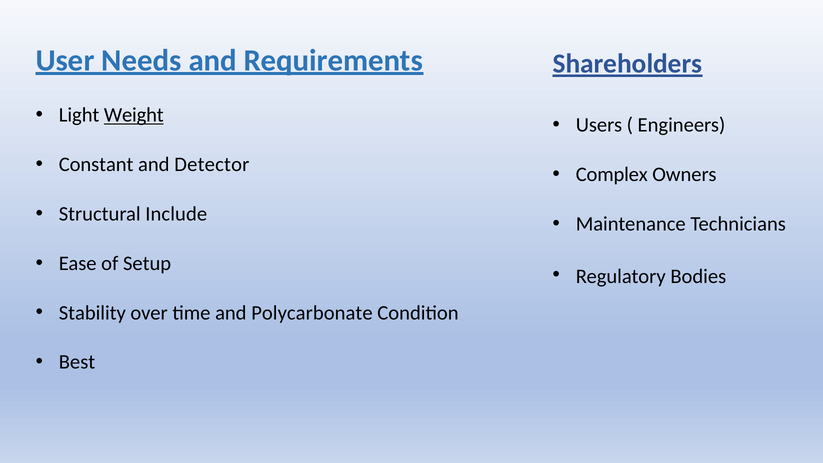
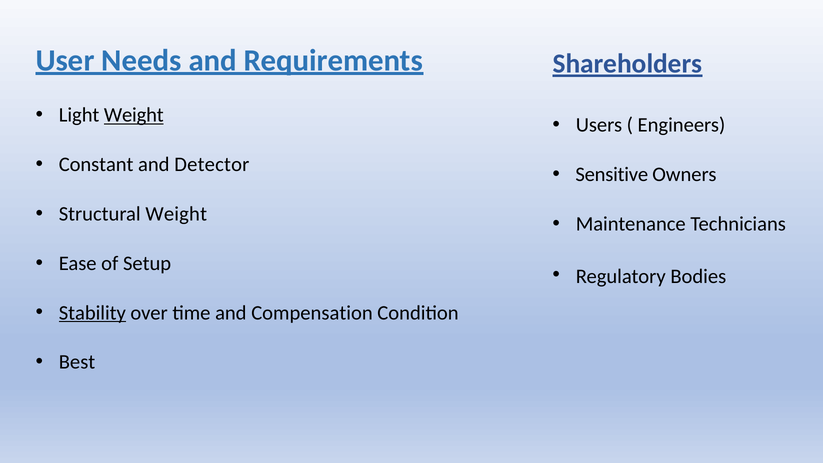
Complex: Complex -> Sensitive
Structural Include: Include -> Weight
Stability underline: none -> present
Polycarbonate: Polycarbonate -> Compensation
